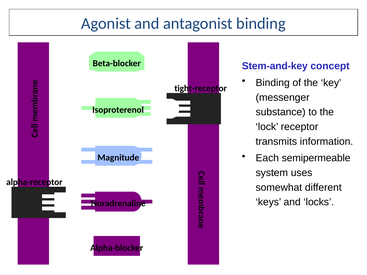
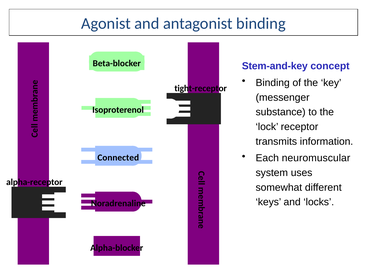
semipermeable: semipermeable -> neuromuscular
Magnitude: Magnitude -> Connected
